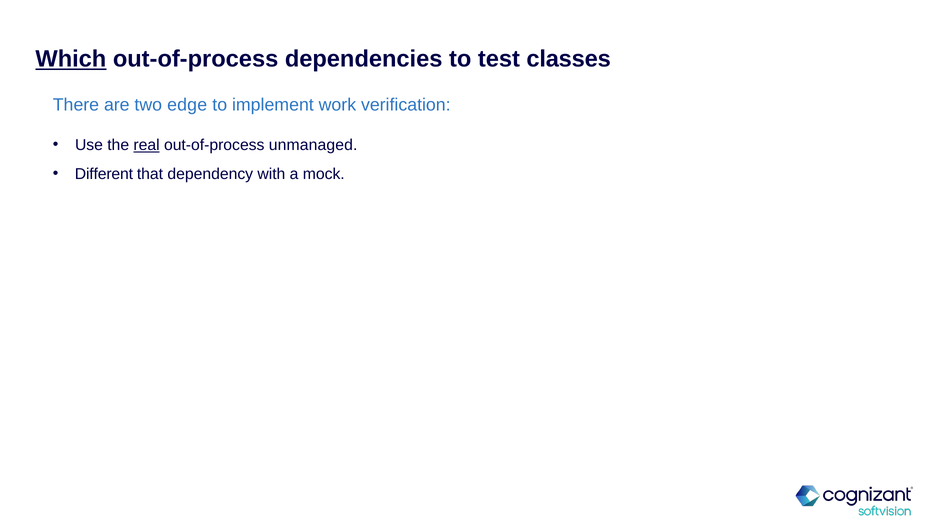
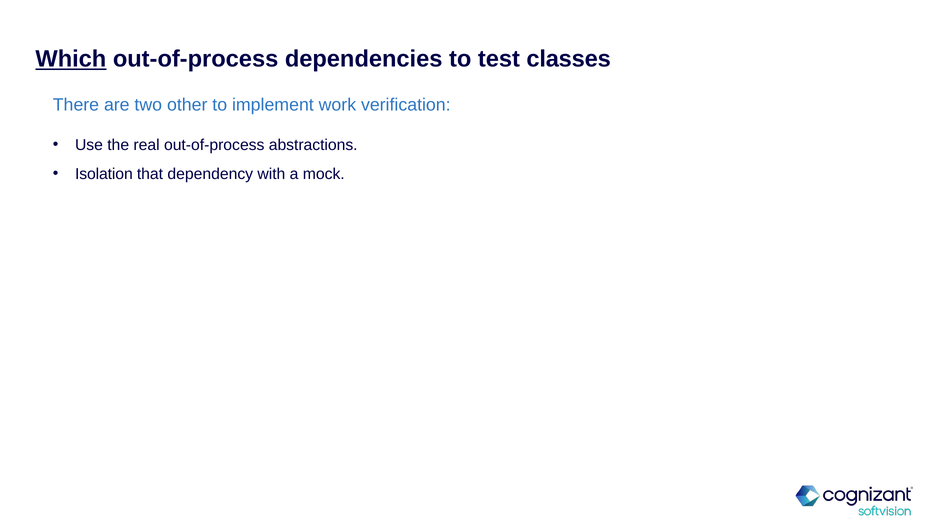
edge: edge -> other
real underline: present -> none
unmanaged: unmanaged -> abstractions
Different: Different -> Isolation
